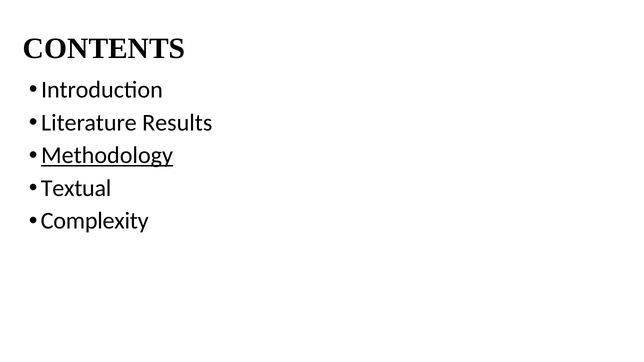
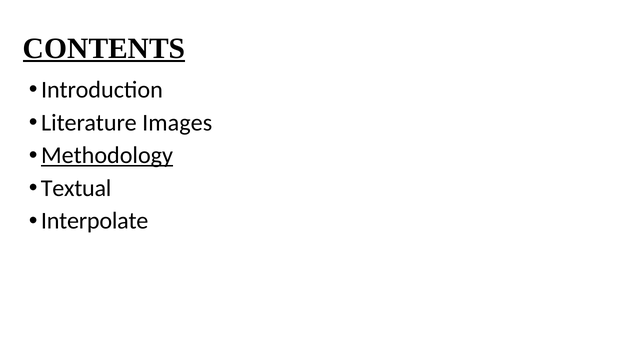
CONTENTS underline: none -> present
Results: Results -> Images
Complexity: Complexity -> Interpolate
